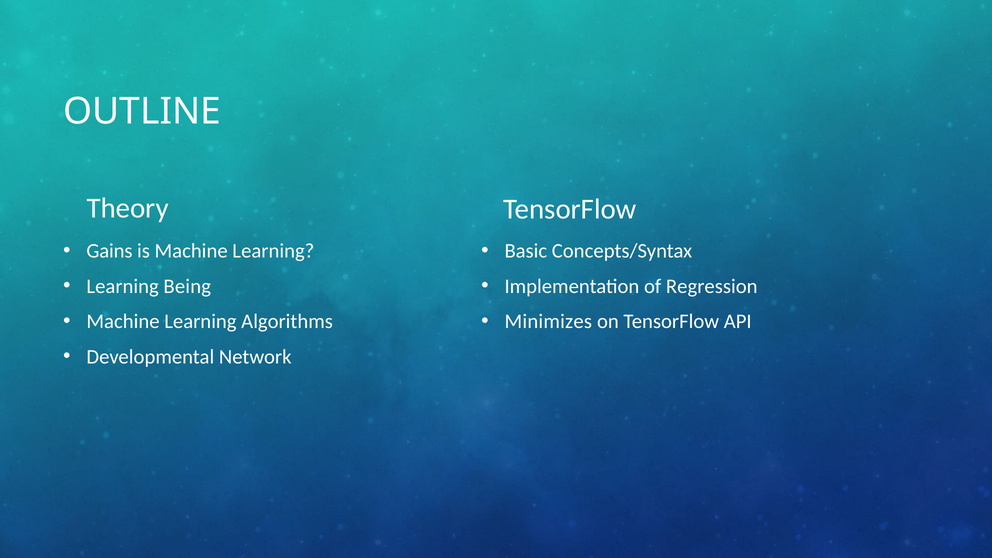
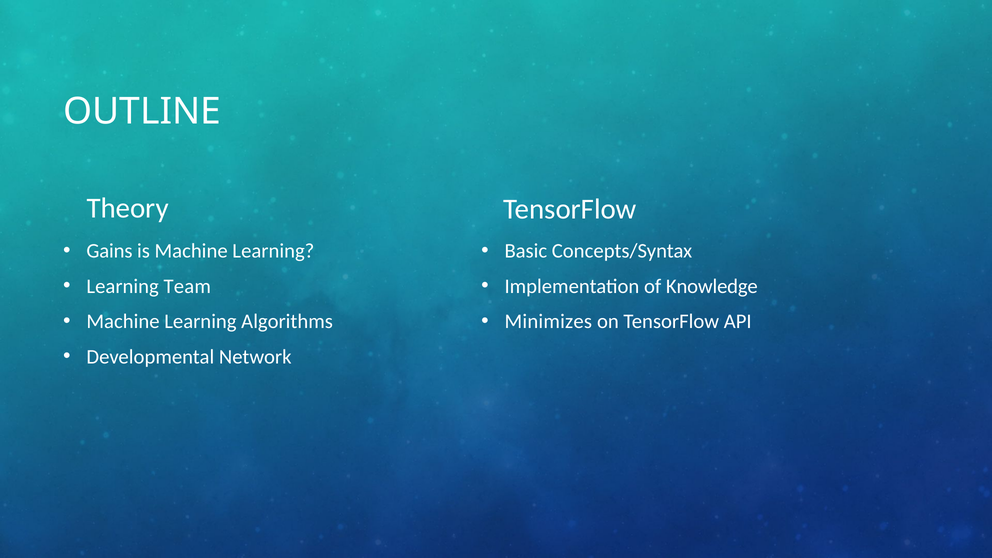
Being: Being -> Team
Regression: Regression -> Knowledge
